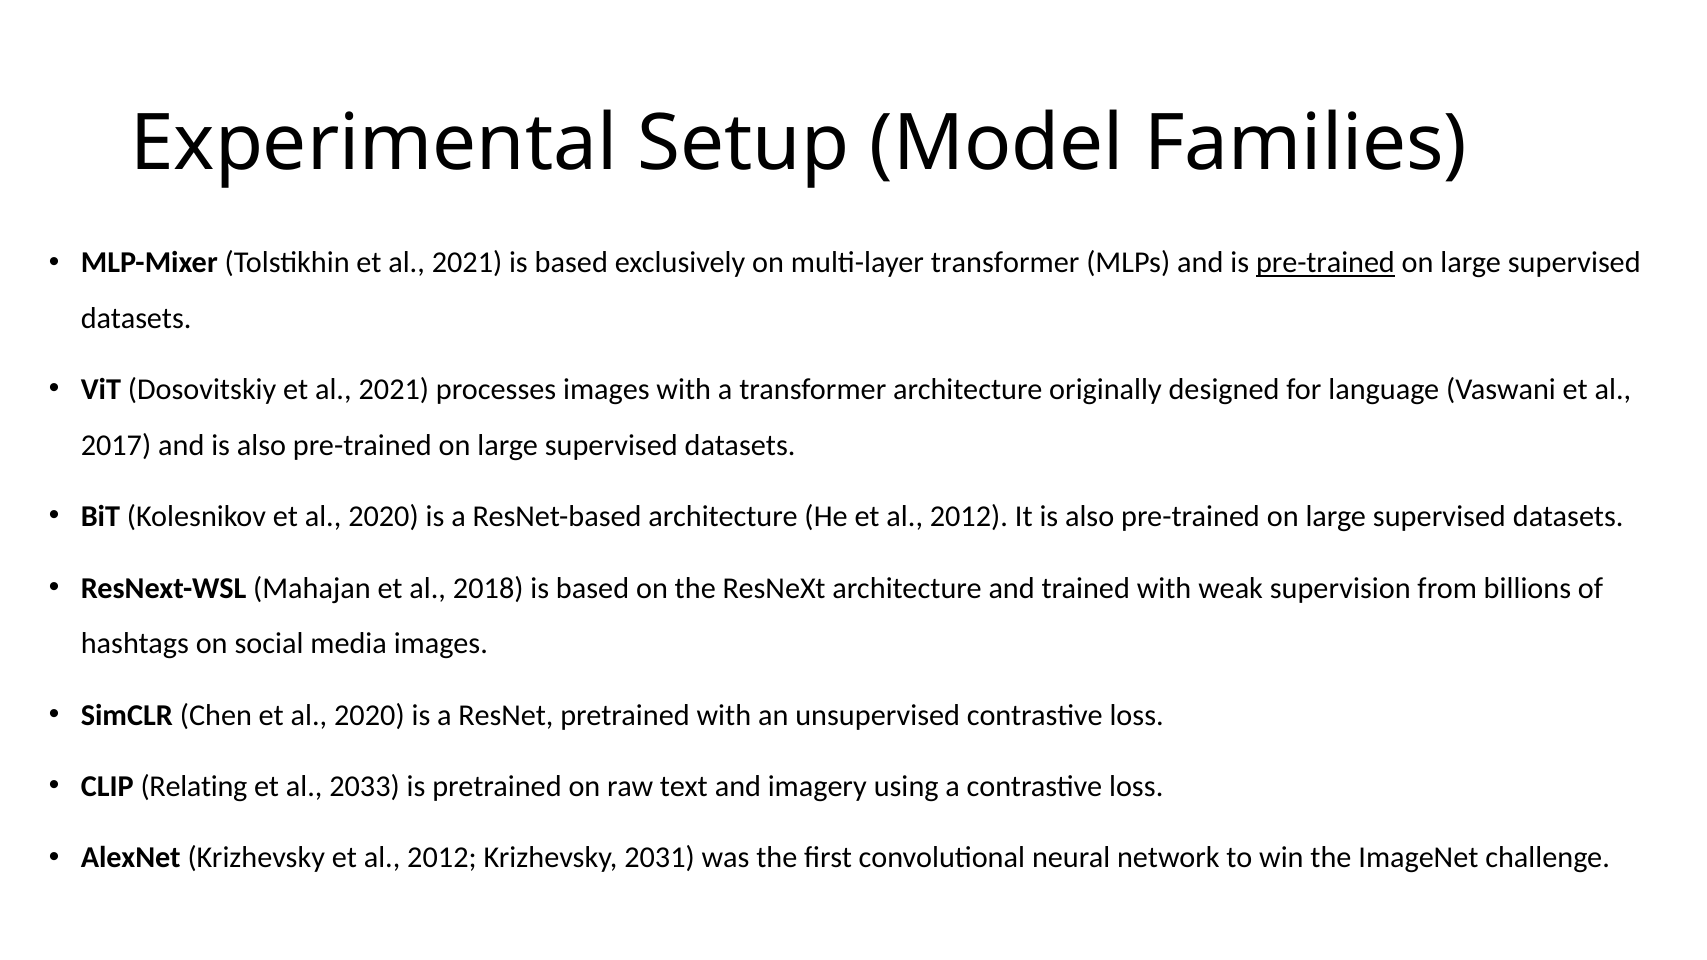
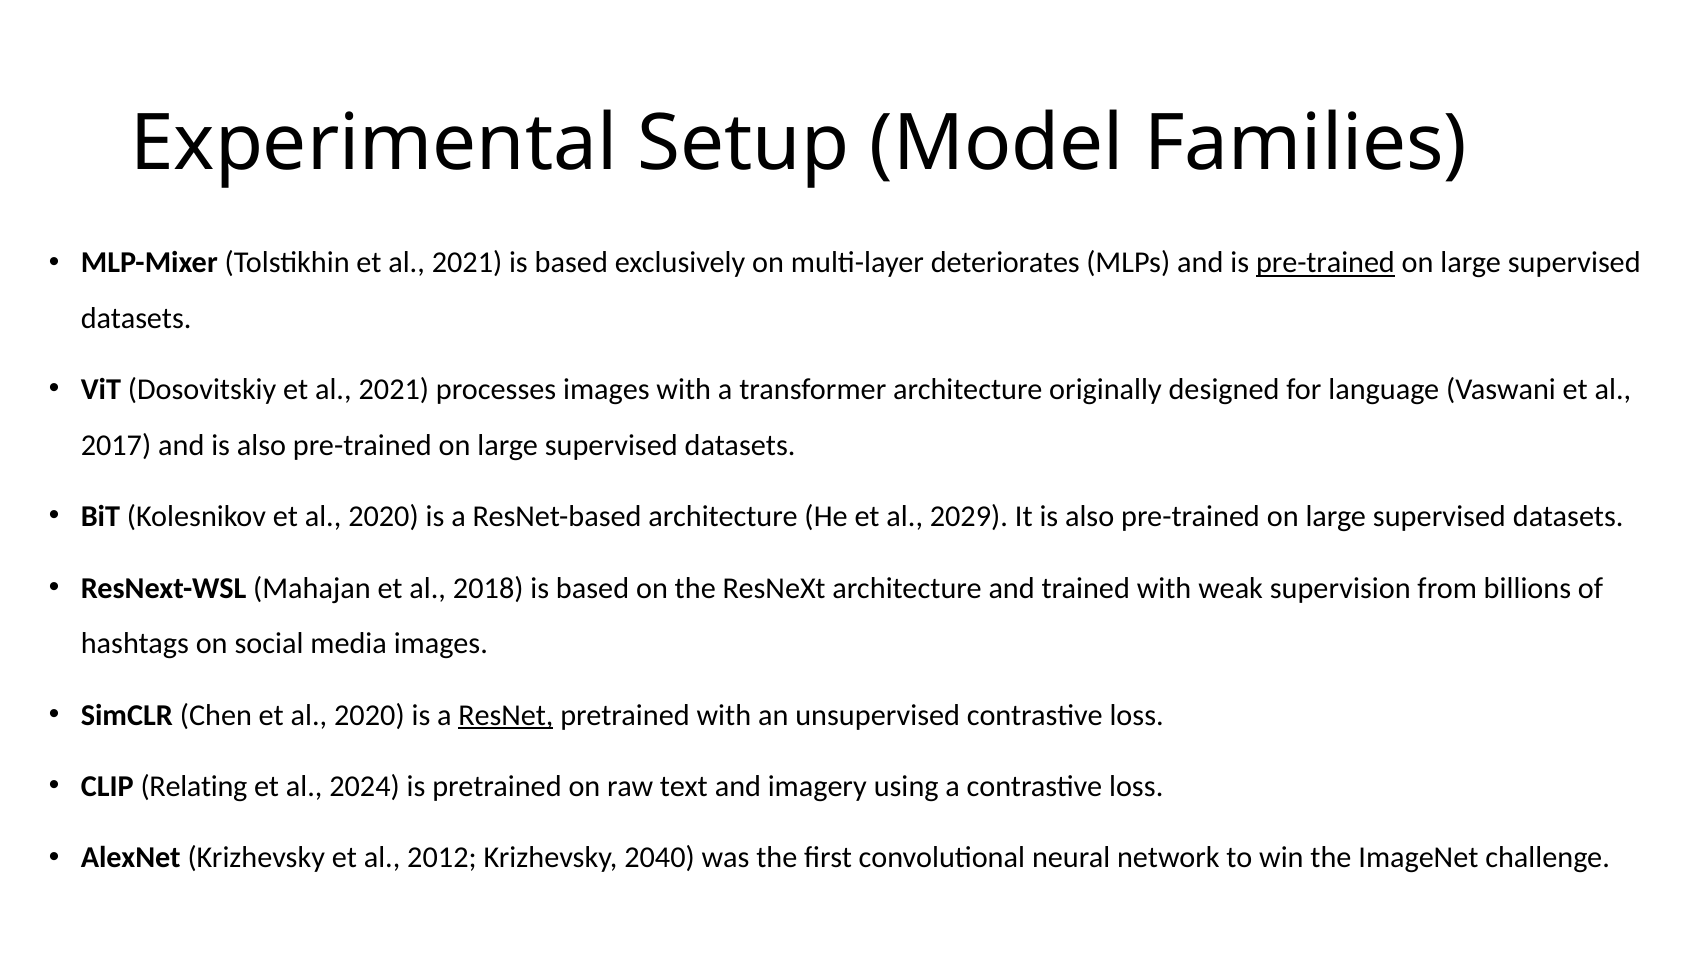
multi-layer transformer: transformer -> deteriorates
He et al 2012: 2012 -> 2029
ResNet underline: none -> present
2033: 2033 -> 2024
2031: 2031 -> 2040
